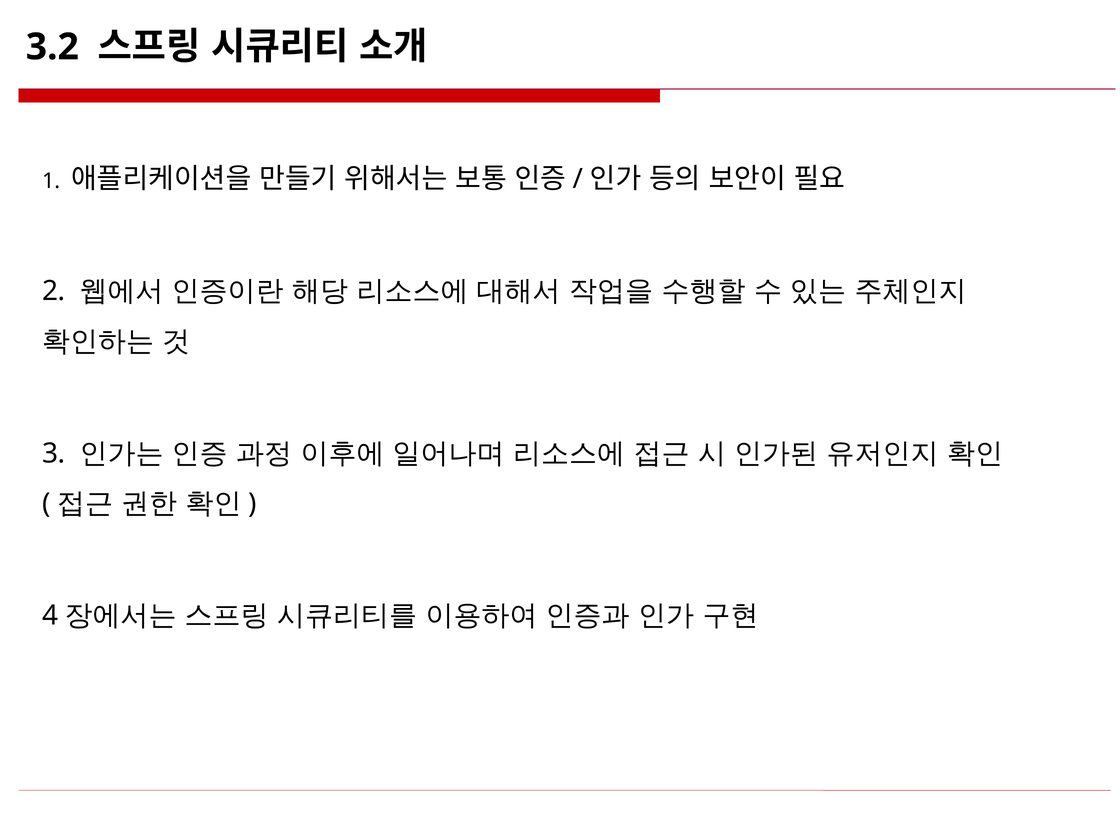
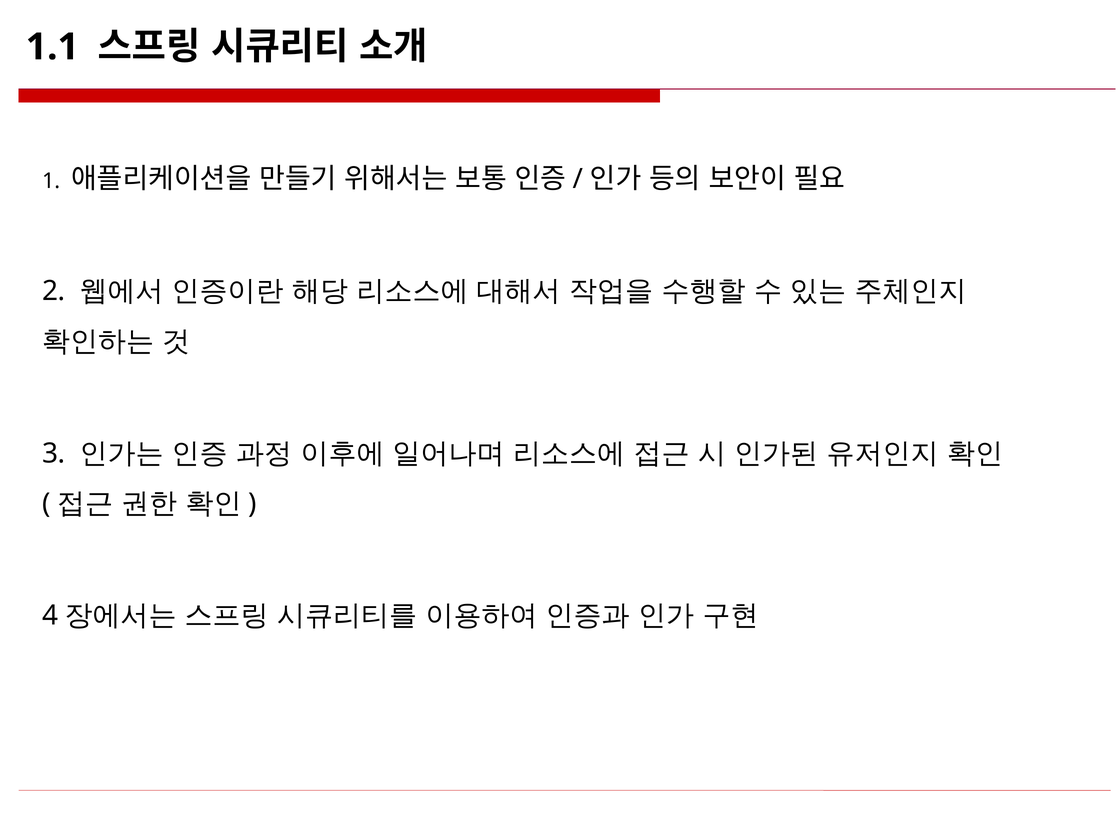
3.2: 3.2 -> 1.1
